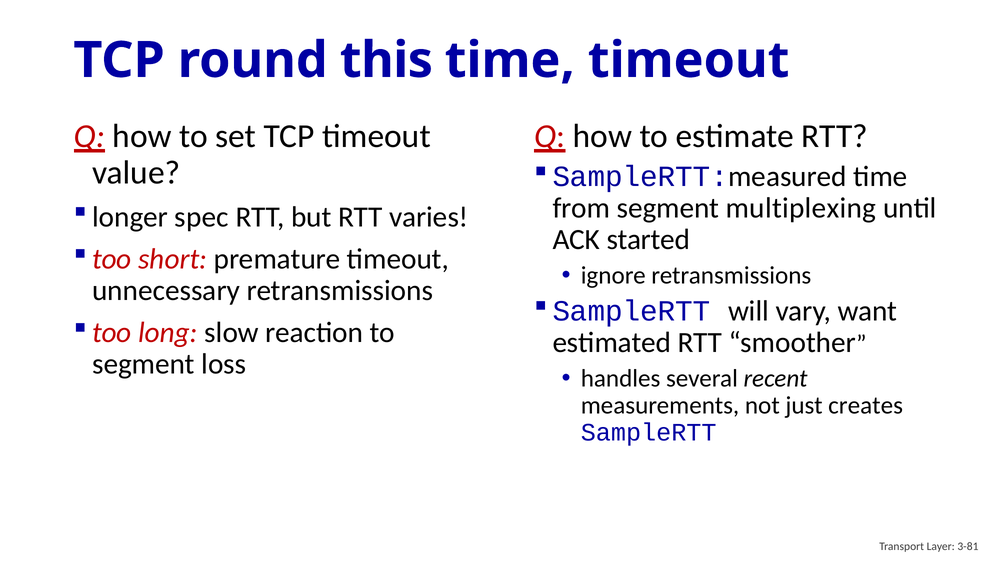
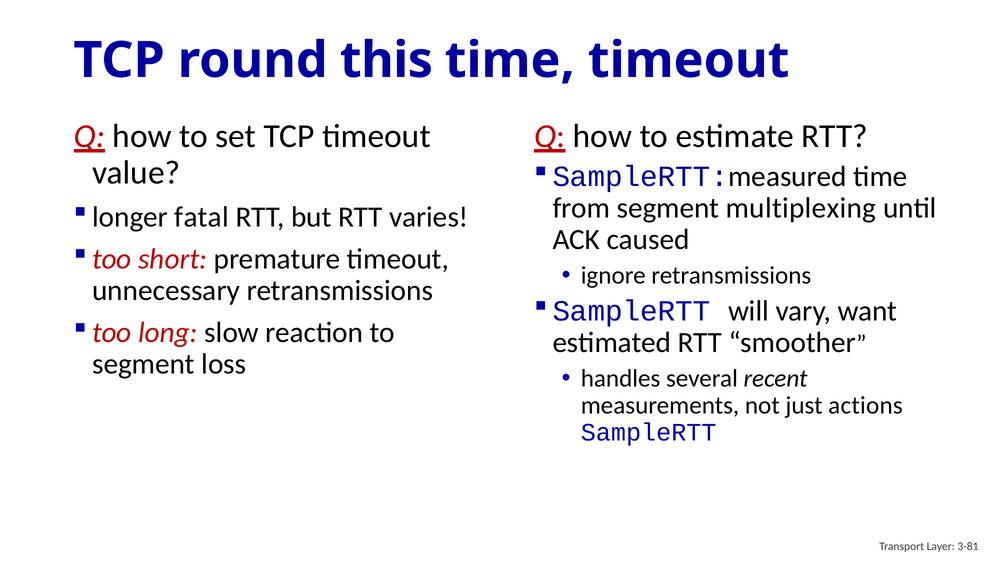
spec: spec -> fatal
started: started -> caused
creates: creates -> actions
